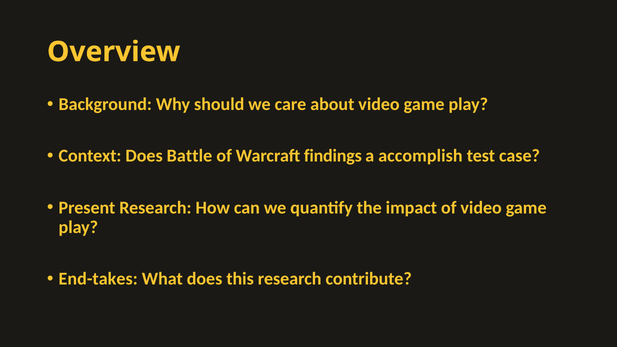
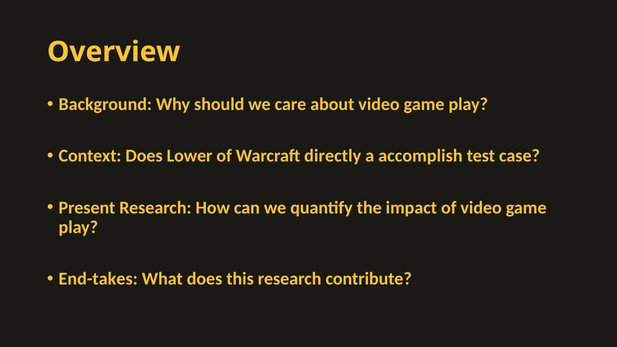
Battle: Battle -> Lower
findings: findings -> directly
